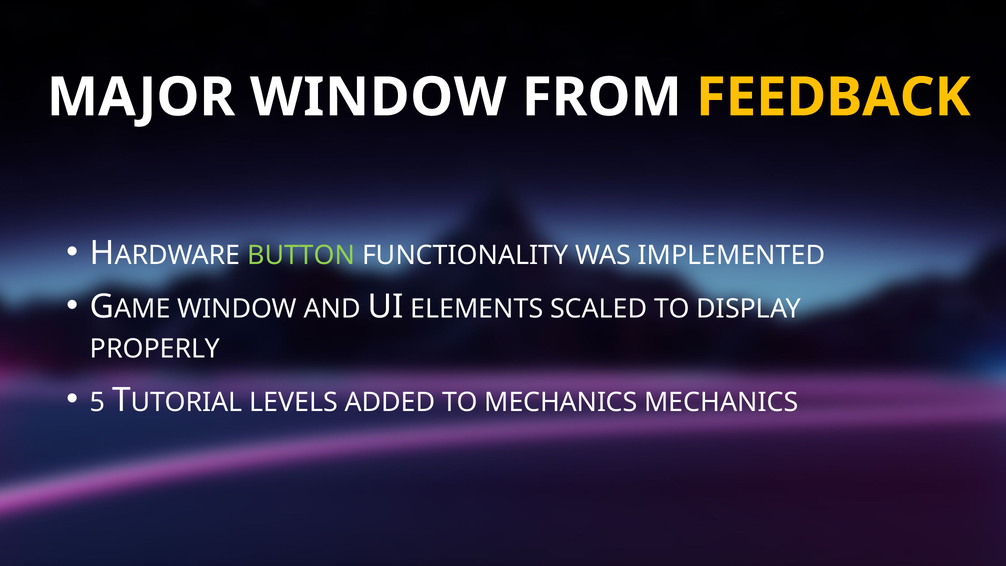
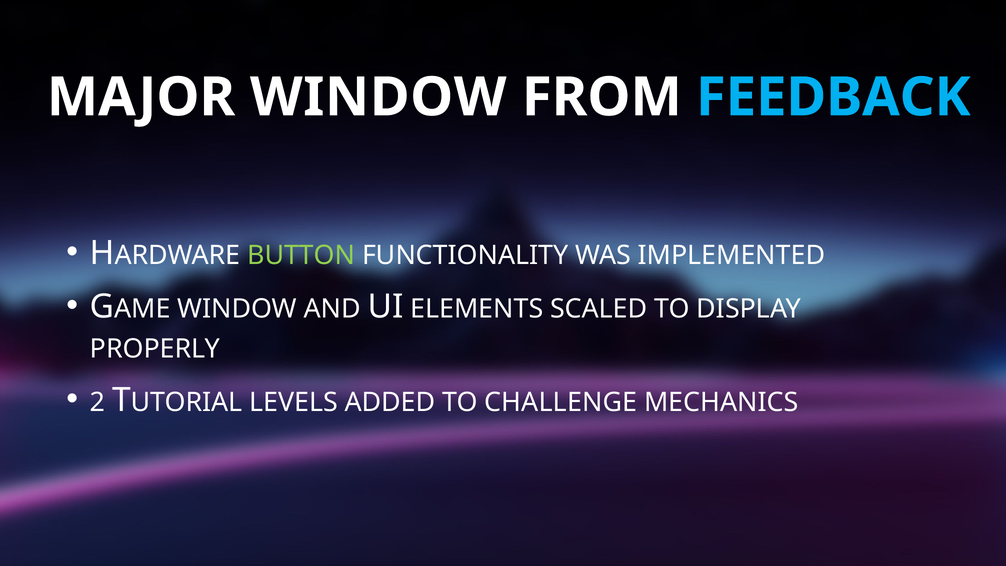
FEEDBACK colour: yellow -> light blue
5: 5 -> 2
TO MECHANICS: MECHANICS -> CHALLENGE
